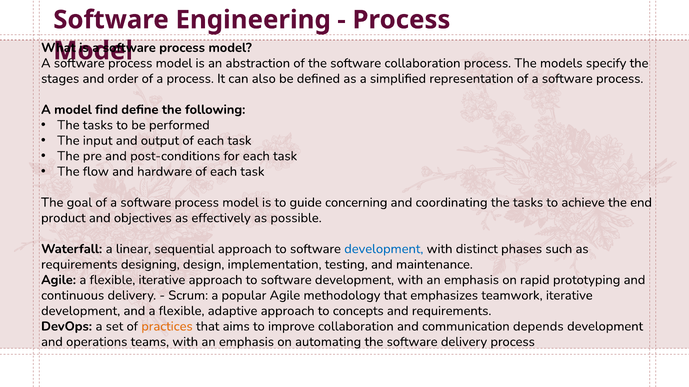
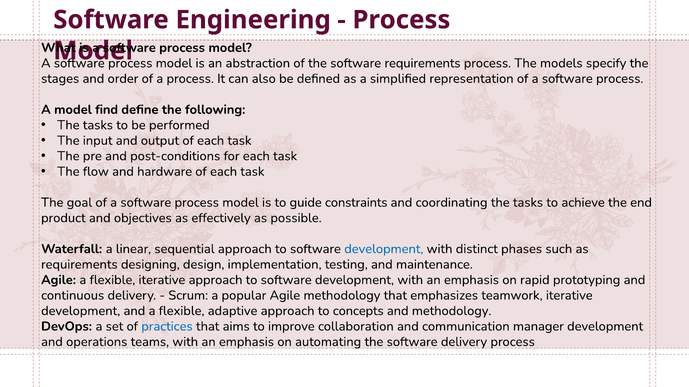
software collaboration: collaboration -> requirements
concerning: concerning -> constraints
and requirements: requirements -> methodology
practices colour: orange -> blue
depends: depends -> manager
